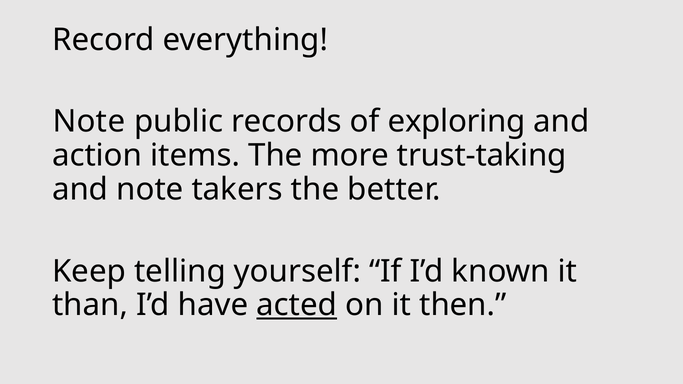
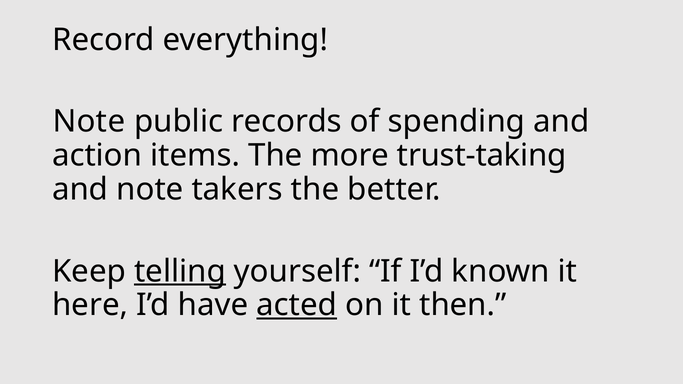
exploring: exploring -> spending
telling underline: none -> present
than: than -> here
